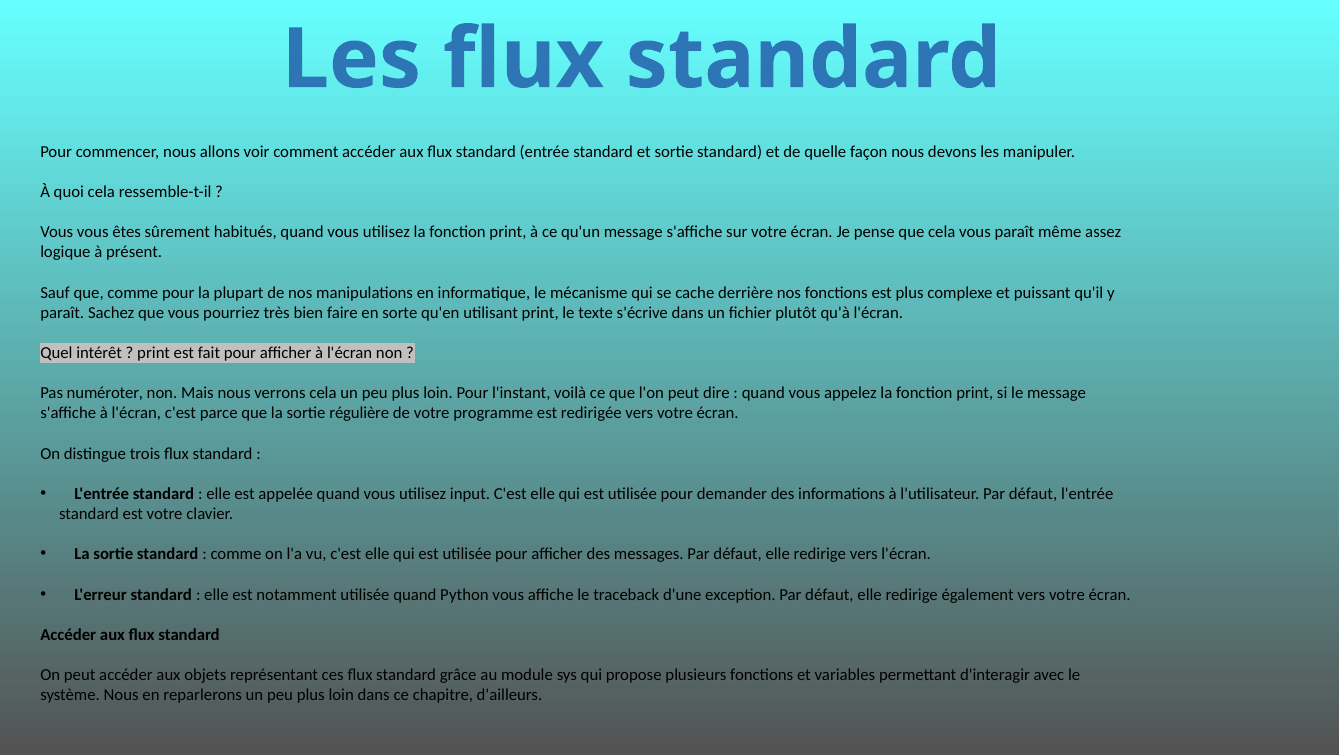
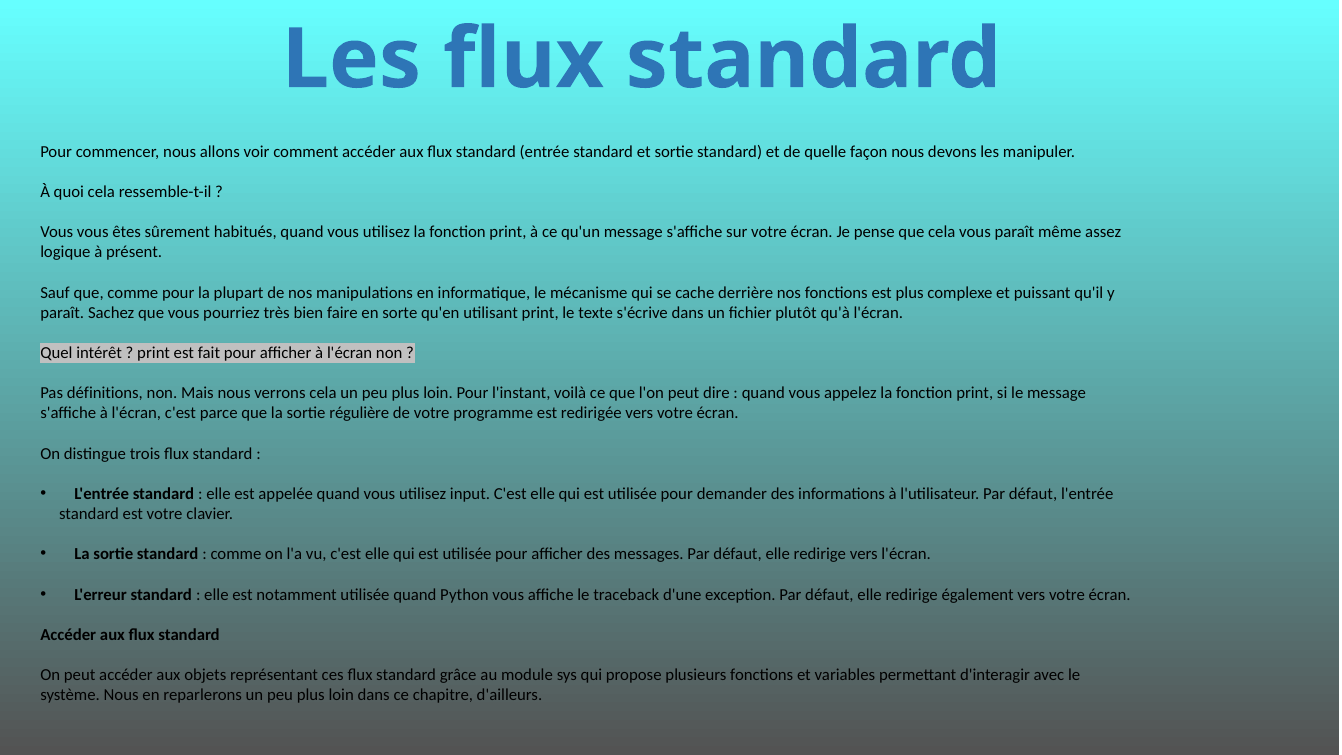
numéroter: numéroter -> définitions
